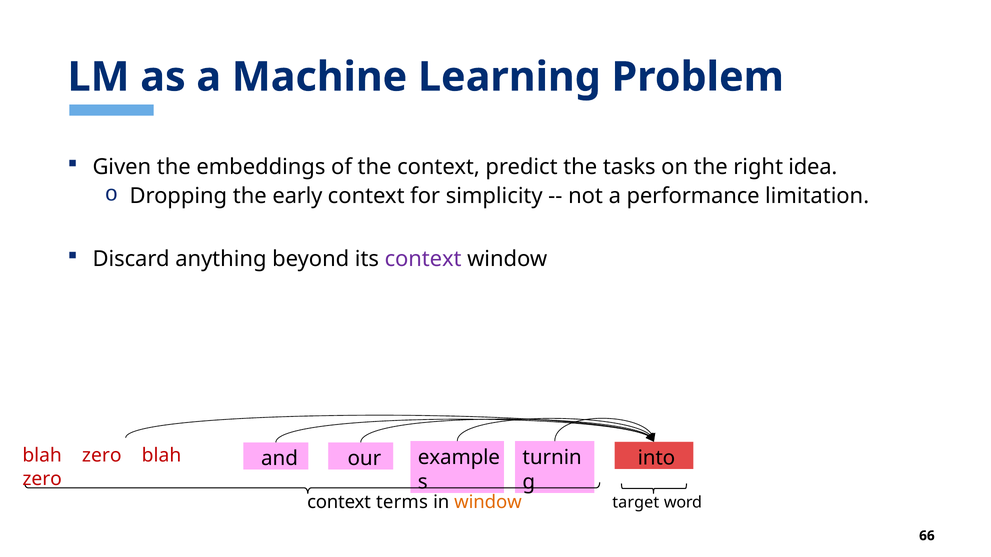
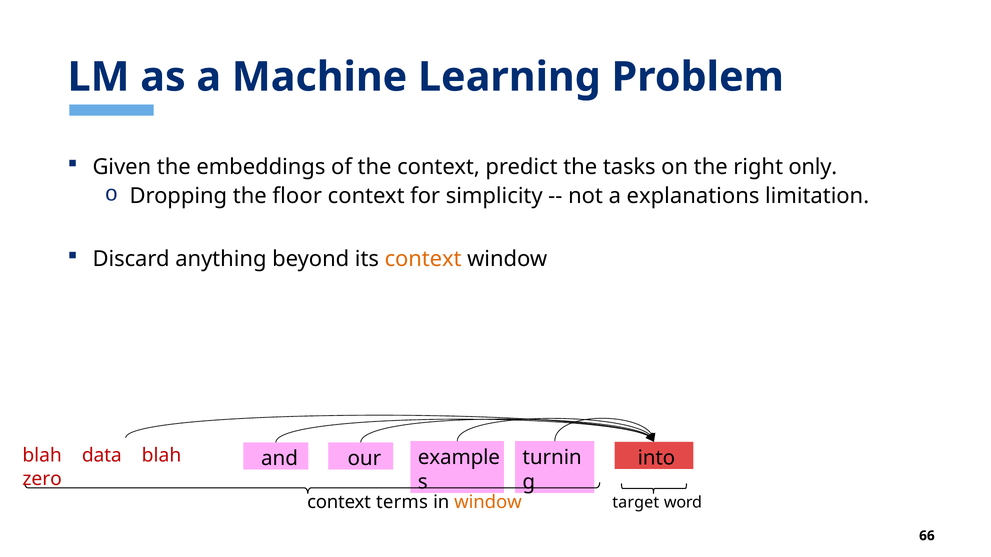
idea: idea -> only
early: early -> floor
performance: performance -> explanations
context at (423, 259) colour: purple -> orange
zero at (102, 456): zero -> data
